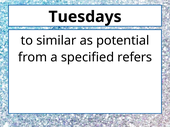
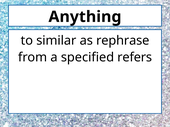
Tuesdays: Tuesdays -> Anything
potential: potential -> rephrase
